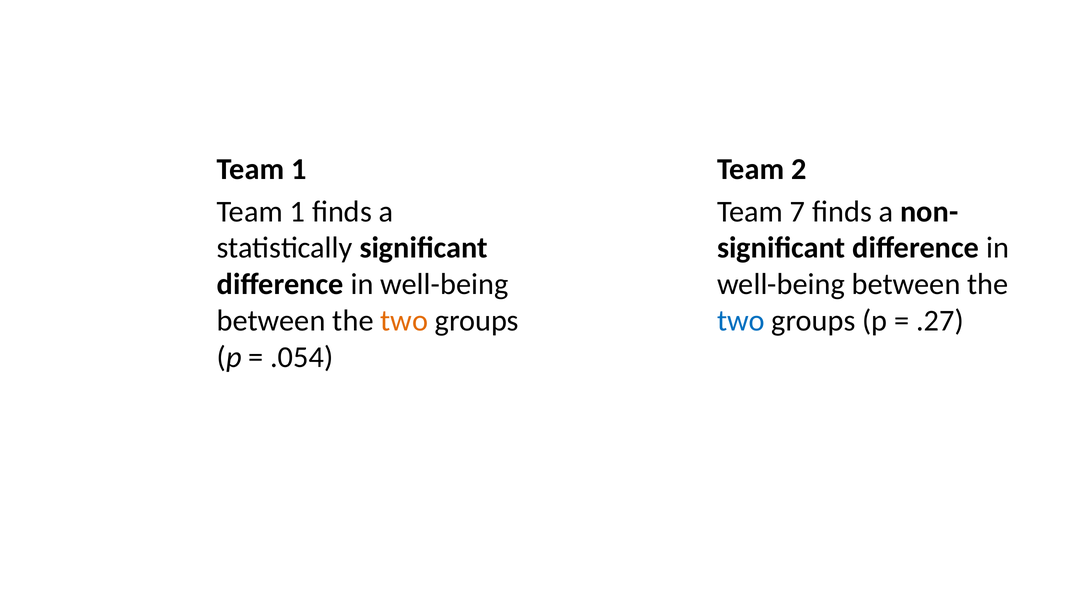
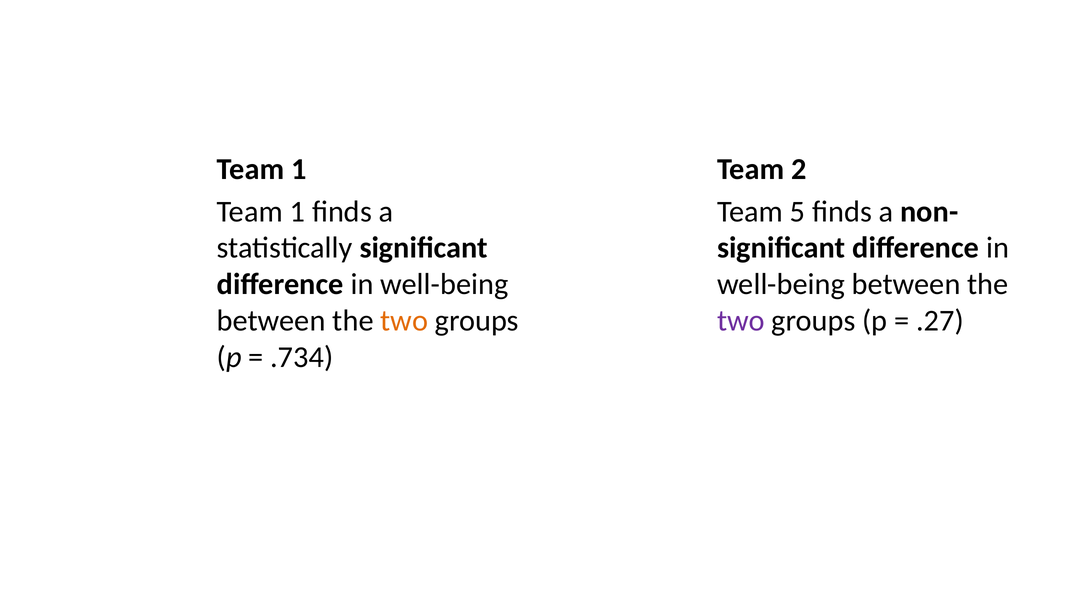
7: 7 -> 5
two at (741, 321) colour: blue -> purple
.054: .054 -> .734
